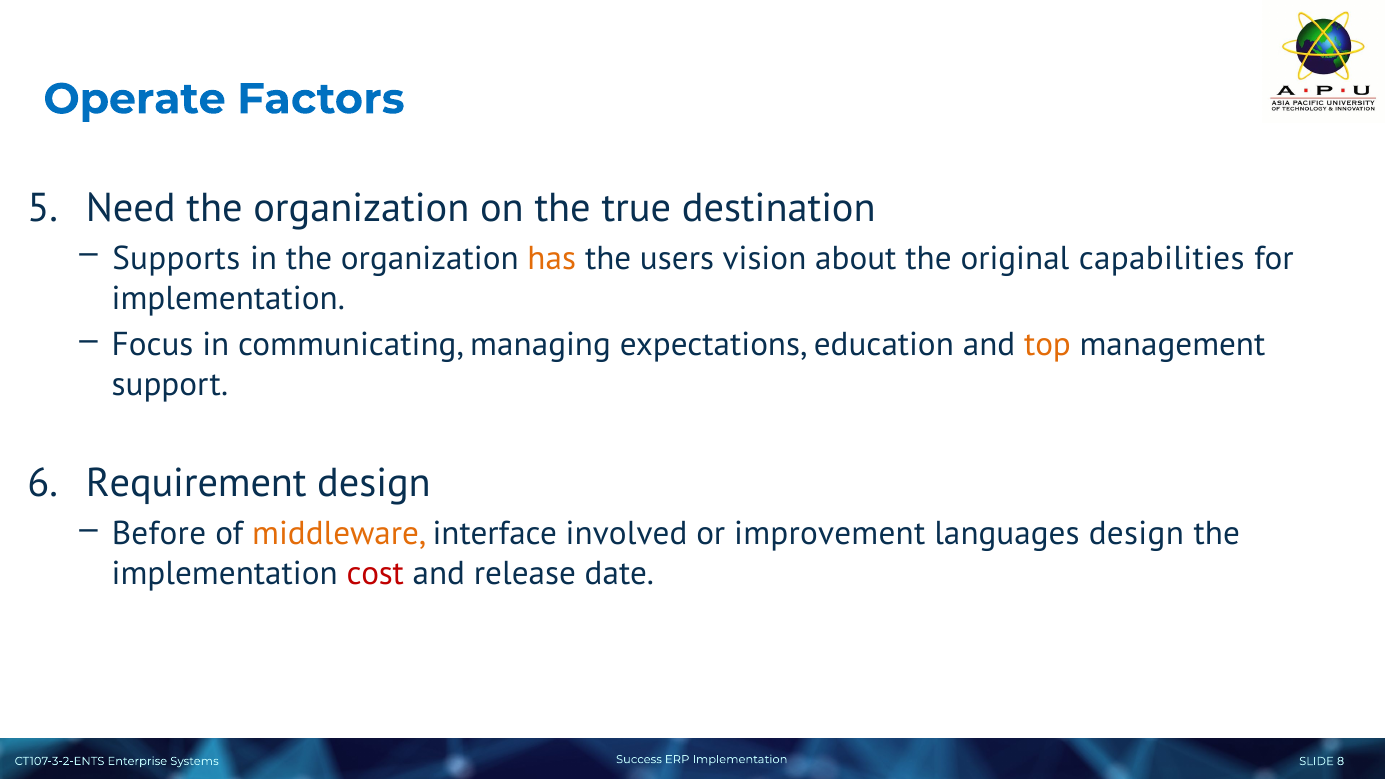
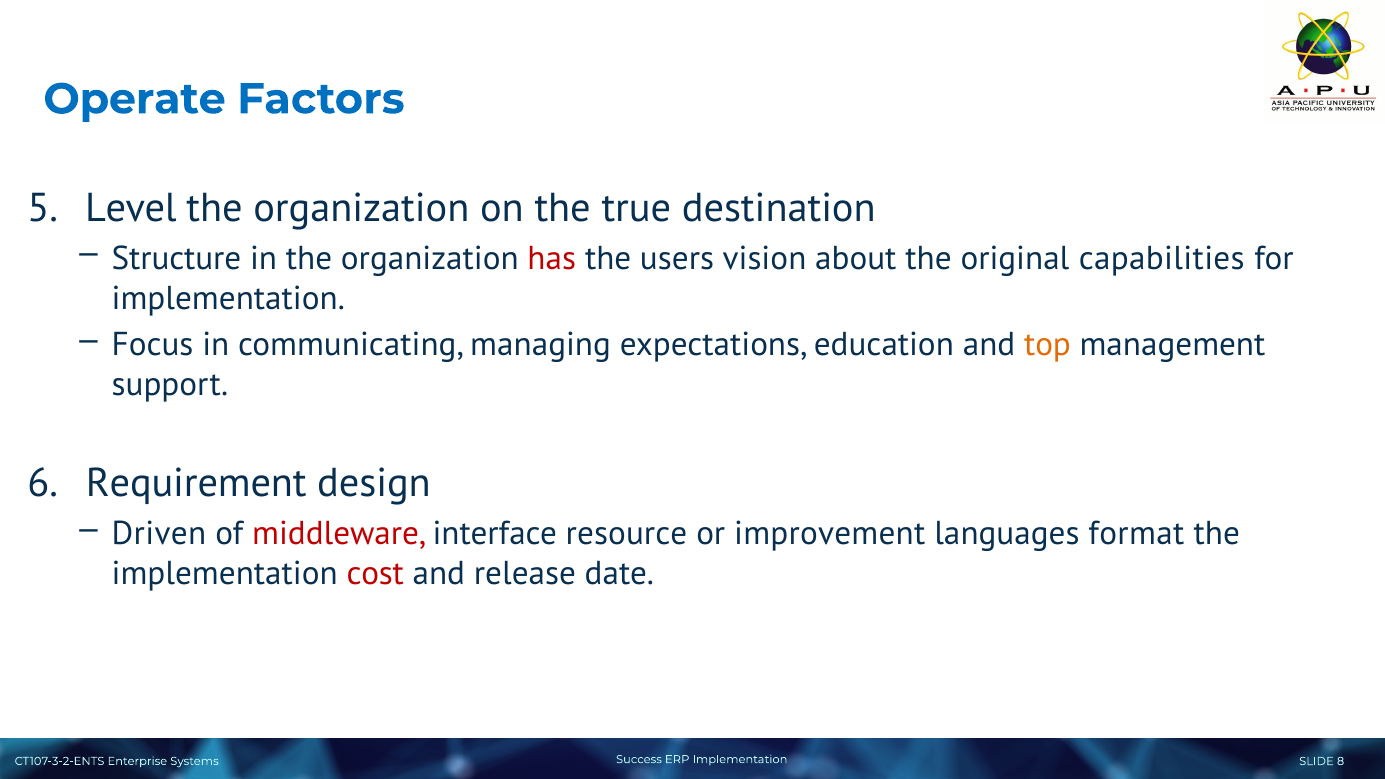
Need: Need -> Level
Supports: Supports -> Structure
has colour: orange -> red
Before: Before -> Driven
middleware colour: orange -> red
involved: involved -> resource
languages design: design -> format
